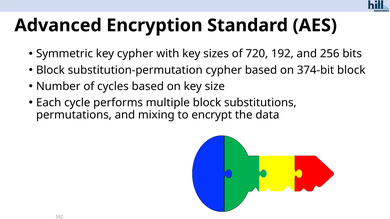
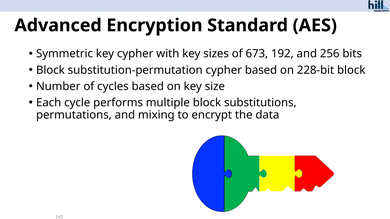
720: 720 -> 673
374-bit: 374-bit -> 228-bit
